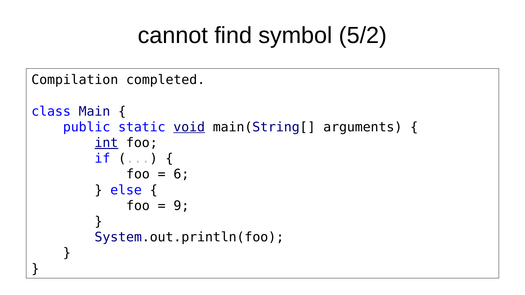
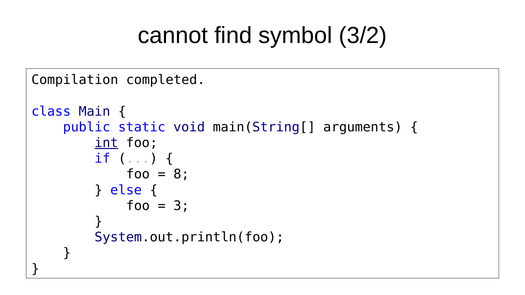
5/2: 5/2 -> 3/2
void underline: present -> none
6: 6 -> 8
9: 9 -> 3
